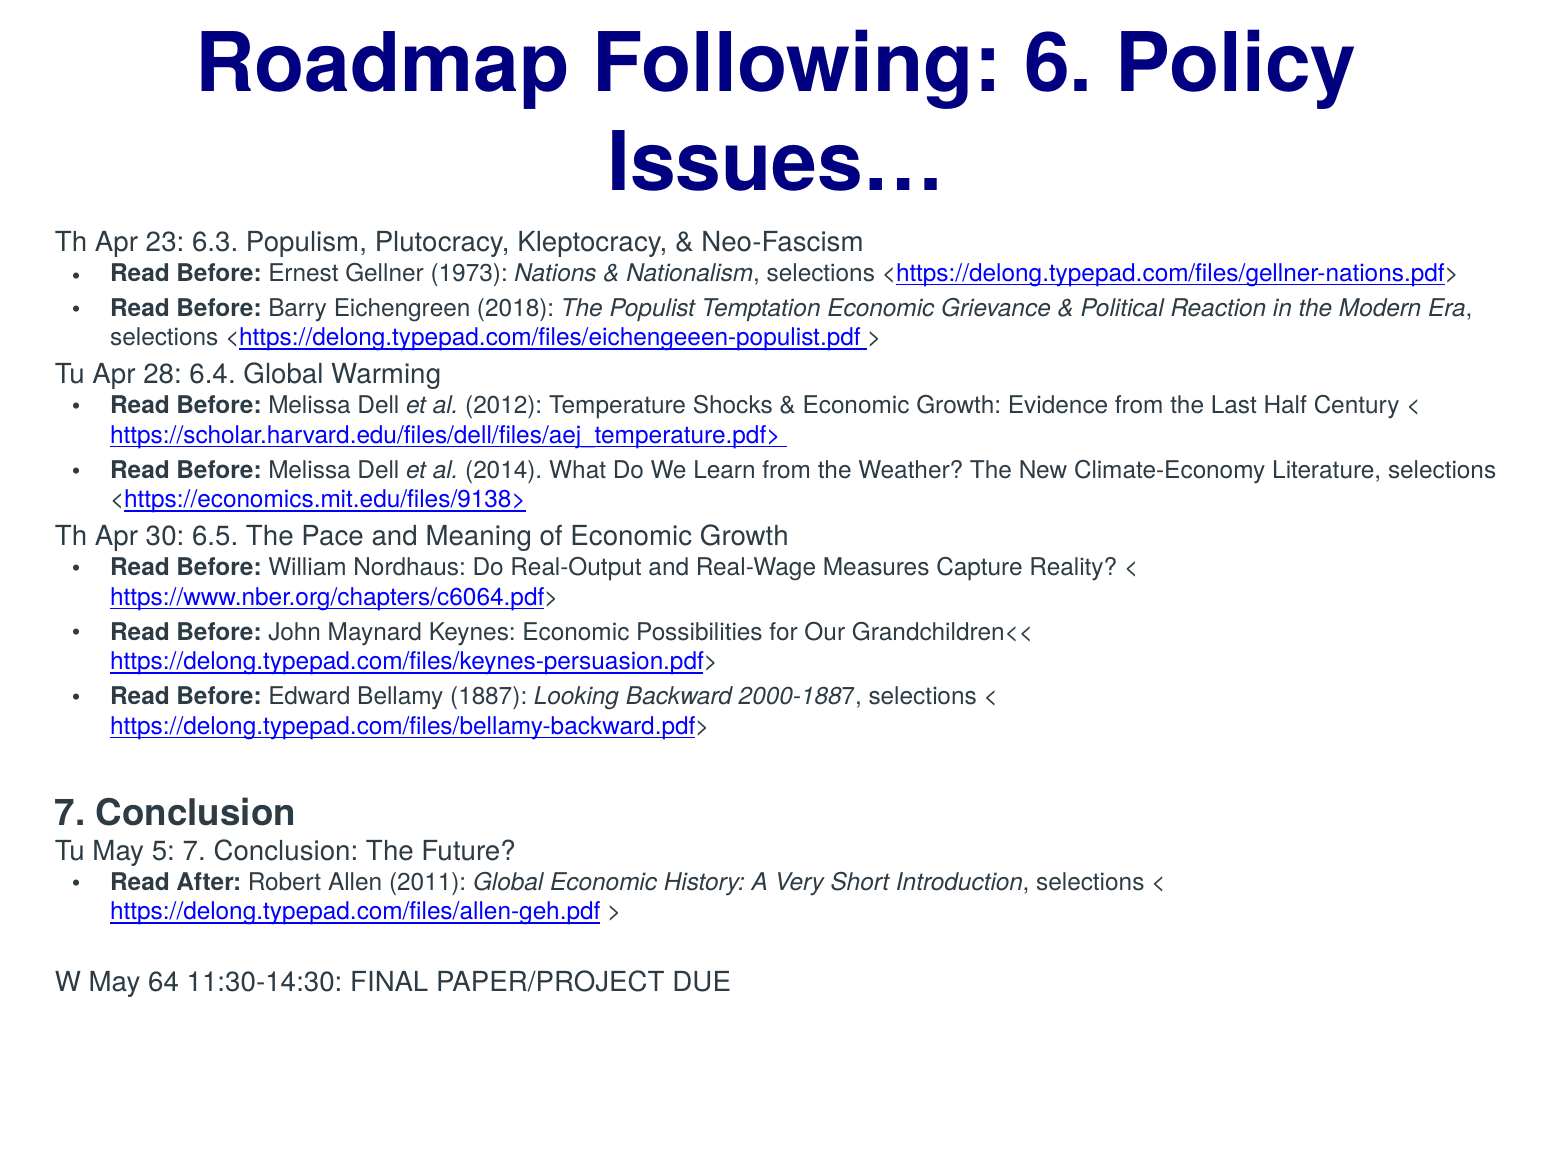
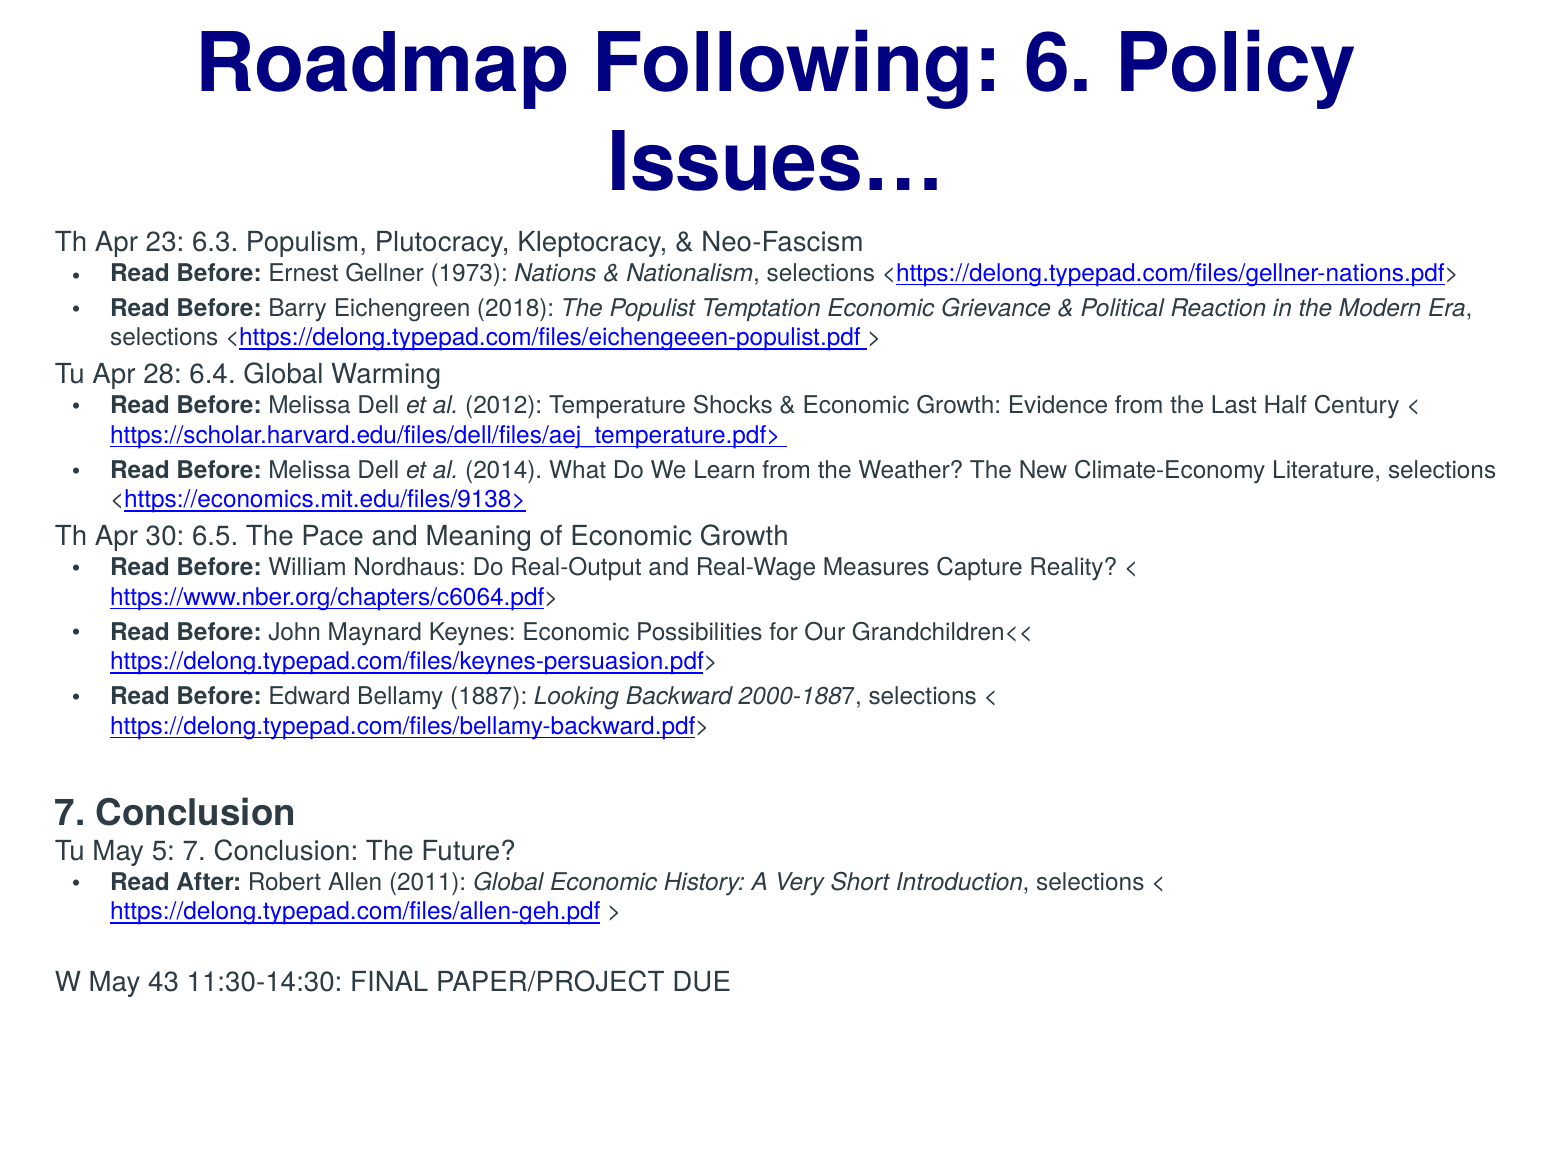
64: 64 -> 43
